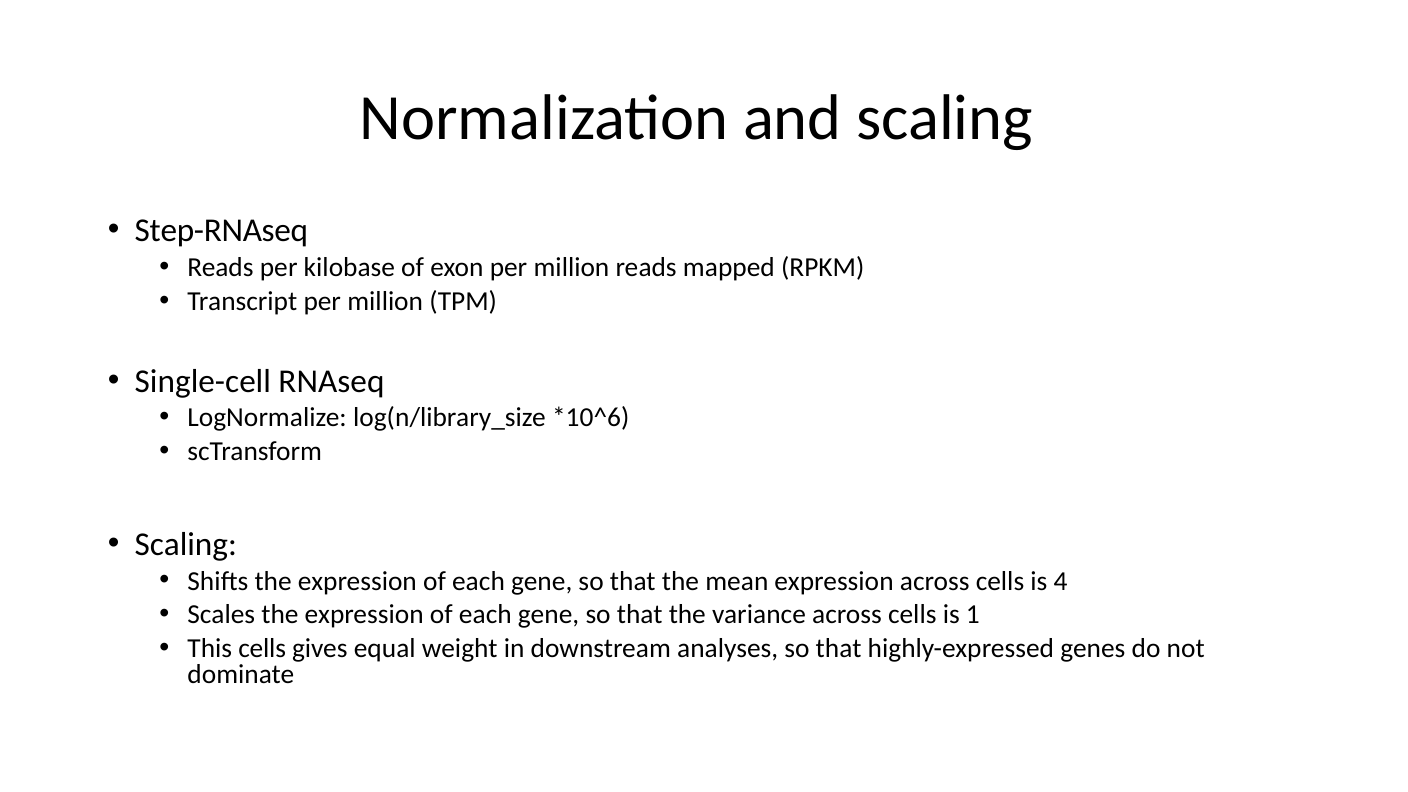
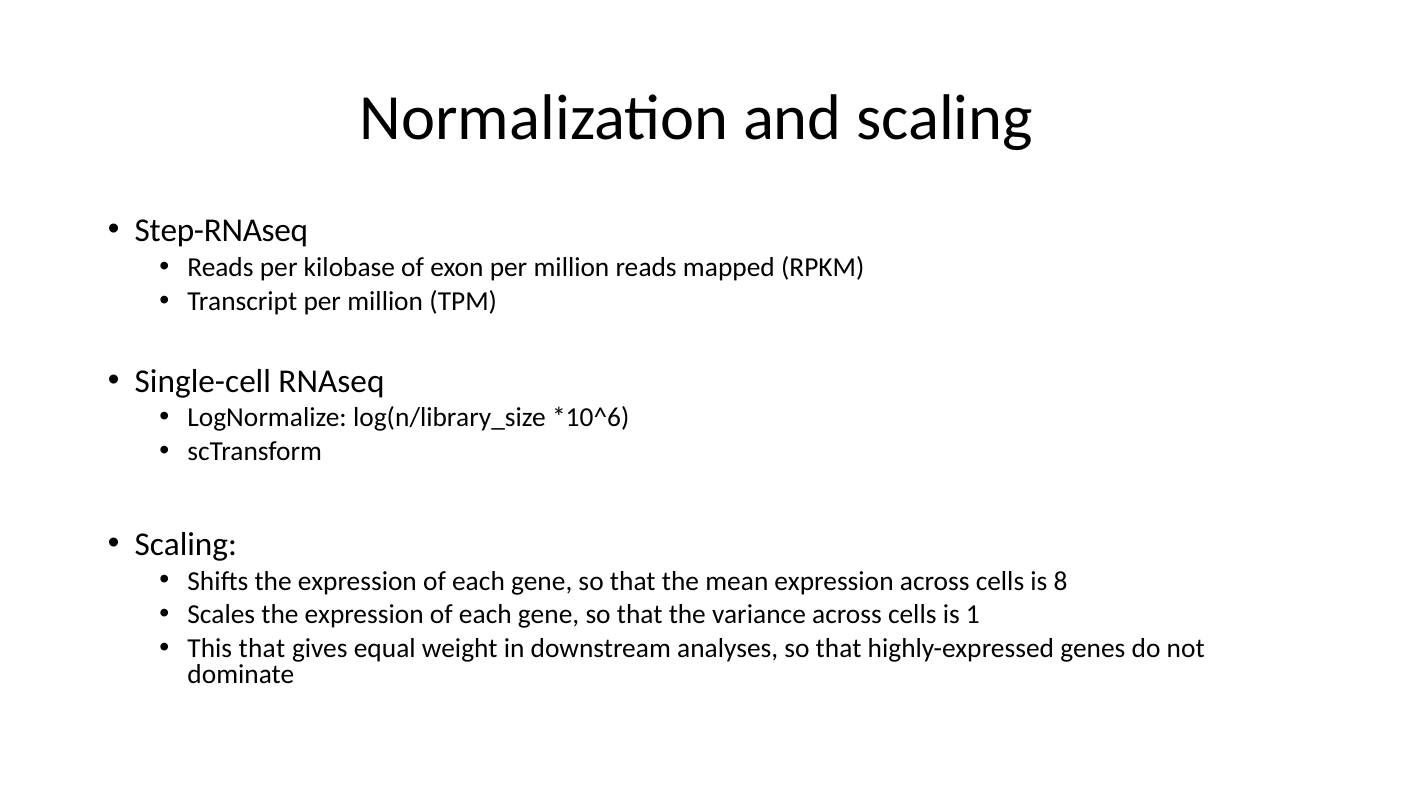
4: 4 -> 8
This cells: cells -> that
